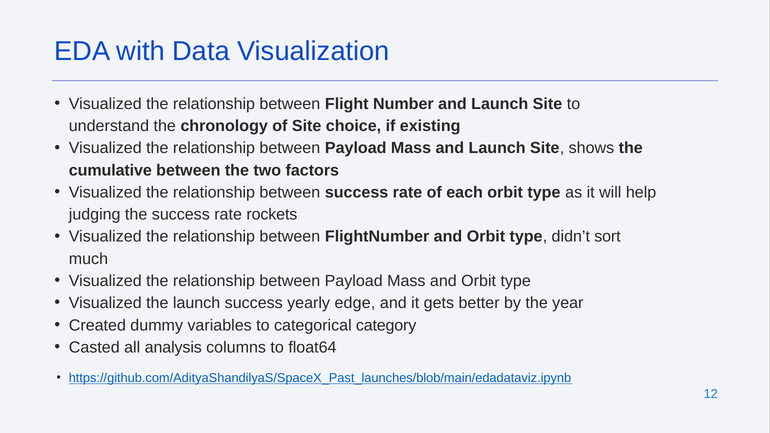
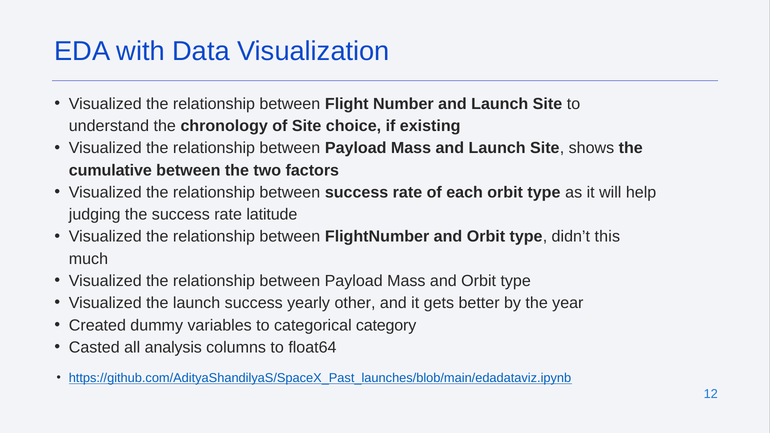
rockets: rockets -> latitude
sort: sort -> this
edge: edge -> other
